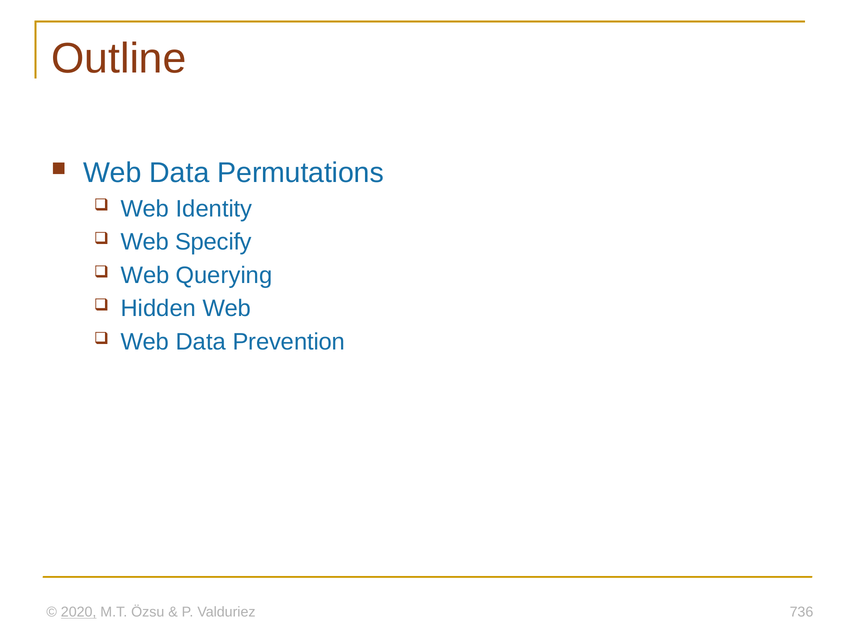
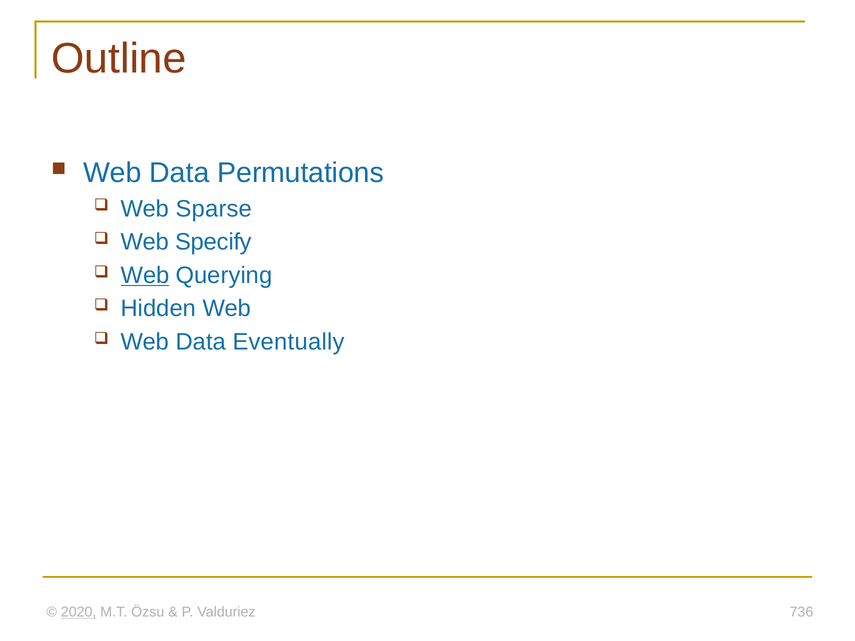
Identity: Identity -> Sparse
Web at (145, 275) underline: none -> present
Prevention: Prevention -> Eventually
